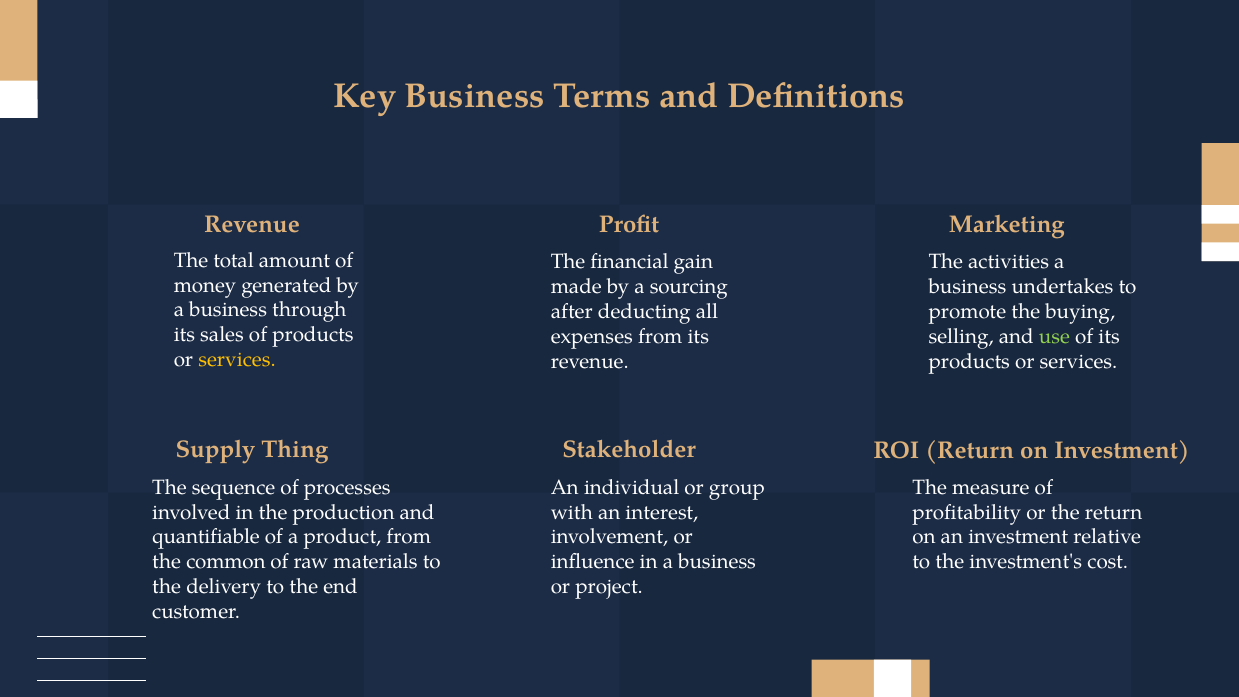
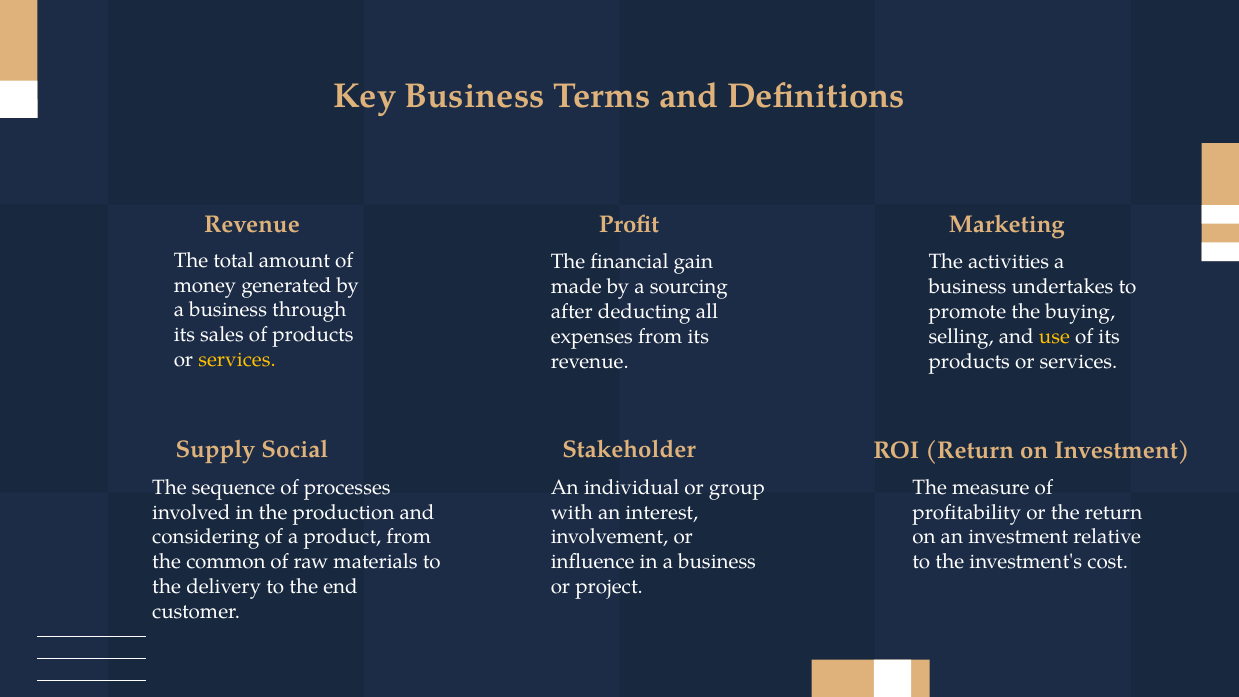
use colour: light green -> yellow
Thing: Thing -> Social
quantifiable: quantifiable -> considering
